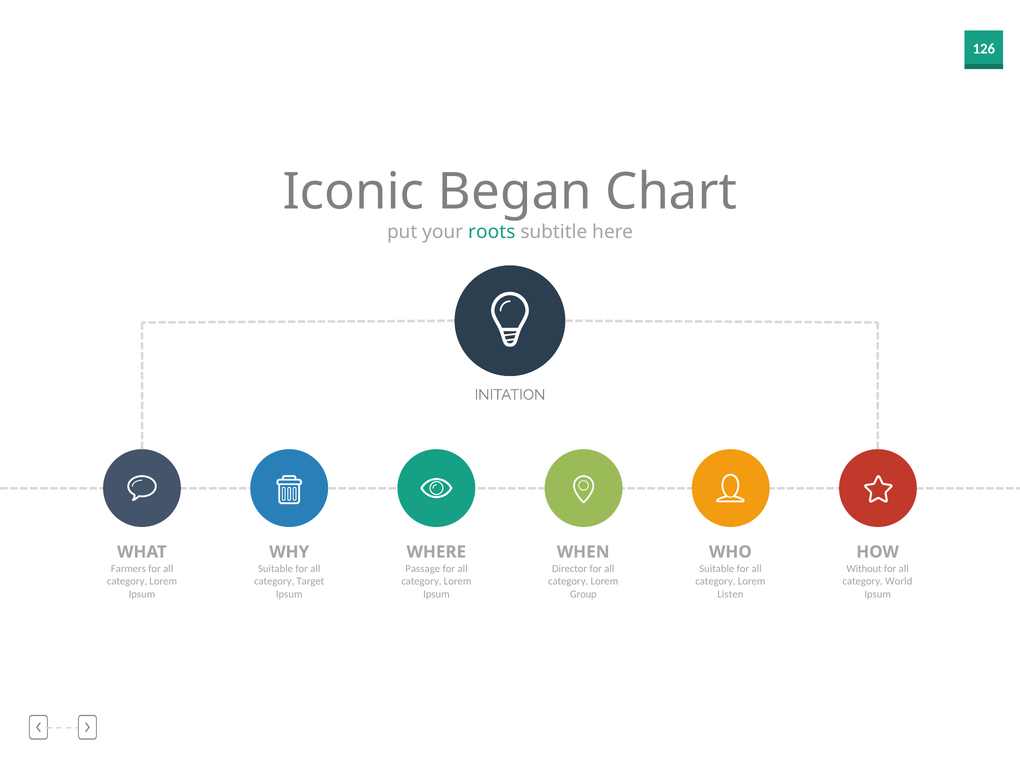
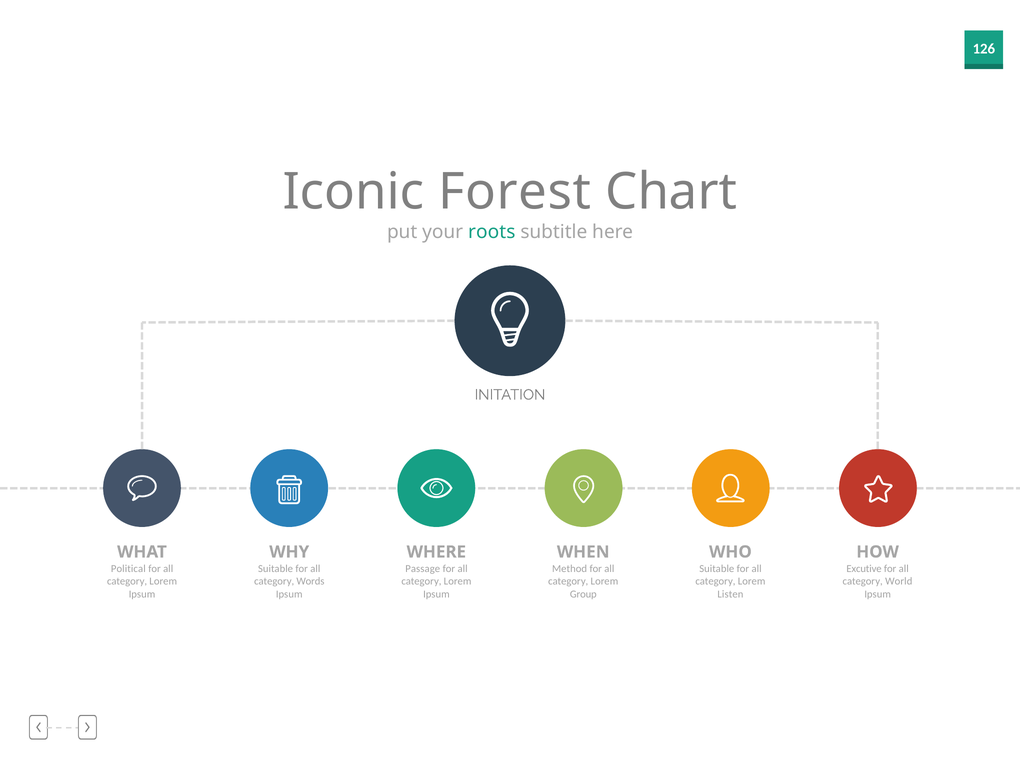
Began: Began -> Forest
Farmers: Farmers -> Political
Director: Director -> Method
Without: Without -> Excutive
Target: Target -> Words
